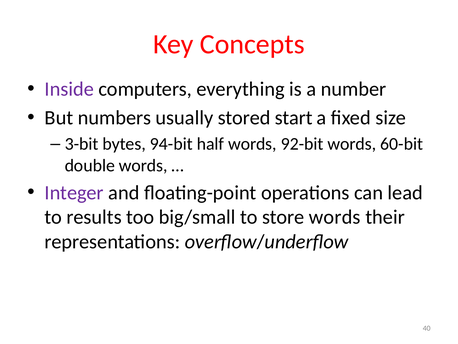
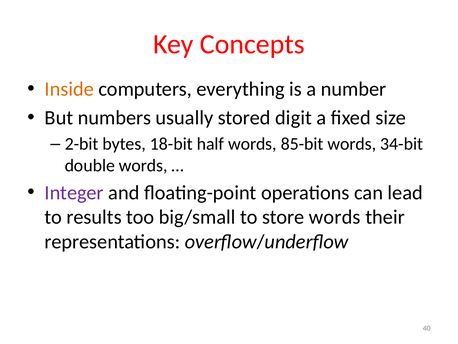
Inside colour: purple -> orange
start: start -> digit
3-bit: 3-bit -> 2-bit
94-bit: 94-bit -> 18-bit
92-bit: 92-bit -> 85-bit
60-bit: 60-bit -> 34-bit
